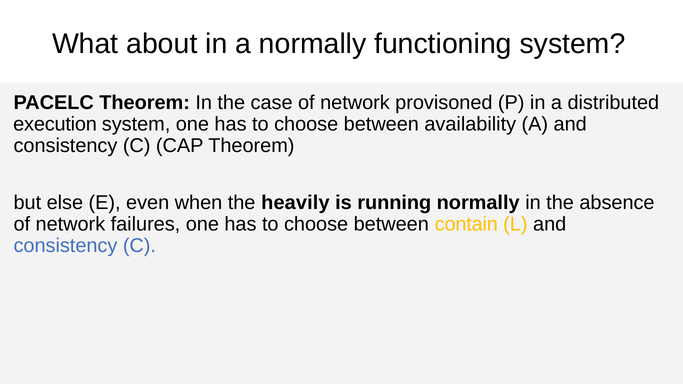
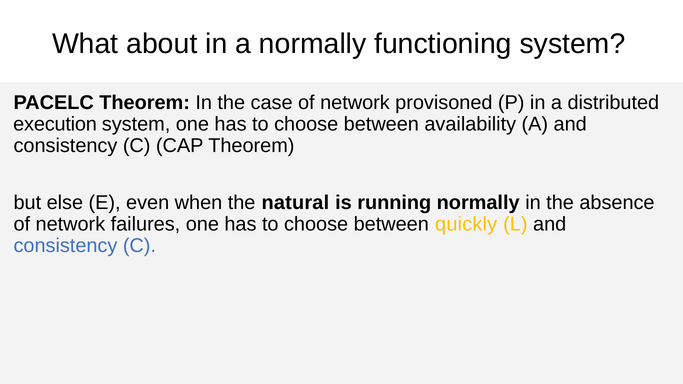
heavily: heavily -> natural
contain: contain -> quickly
